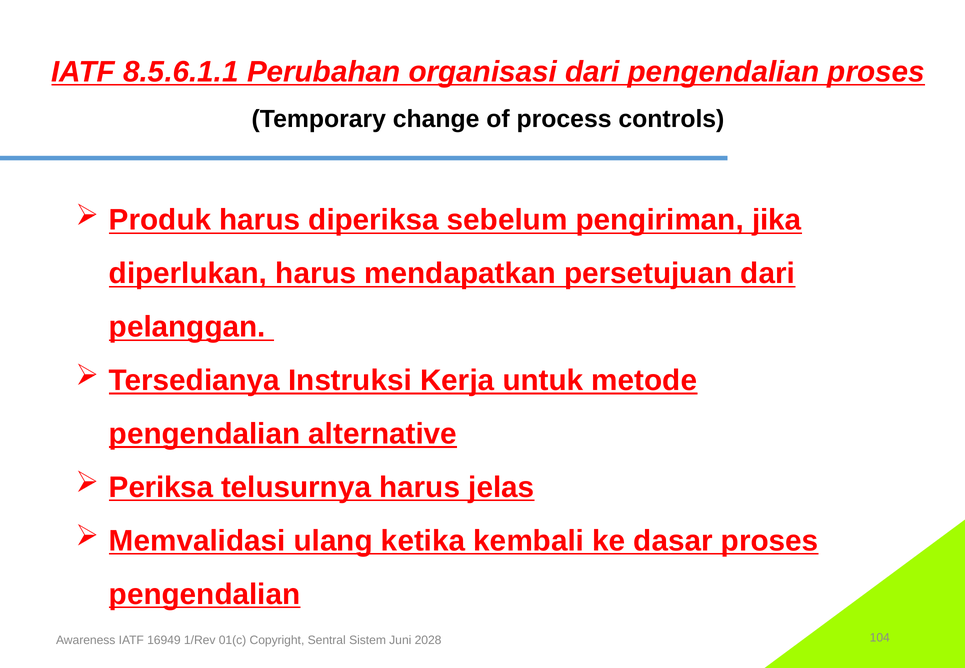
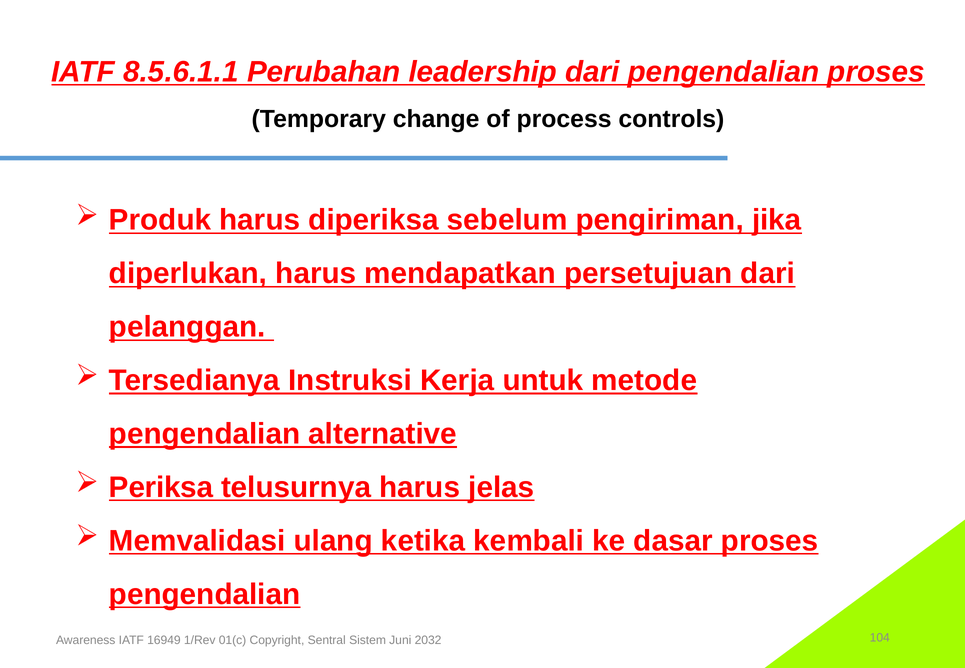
organisasi: organisasi -> leadership
2028: 2028 -> 2032
